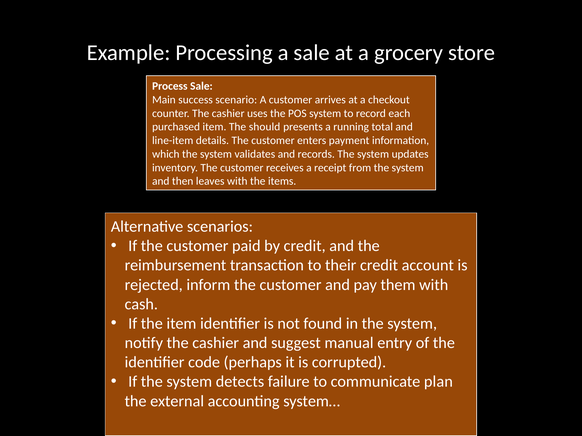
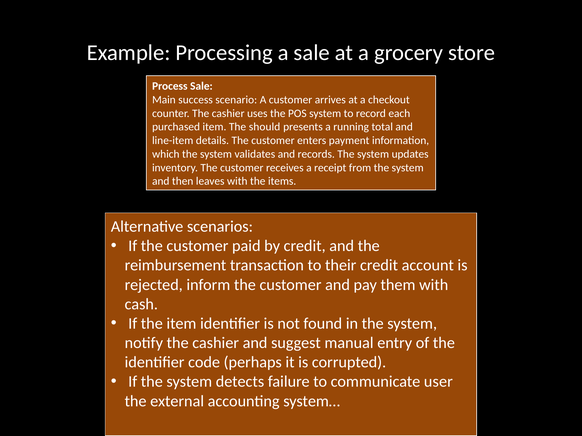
plan: plan -> user
